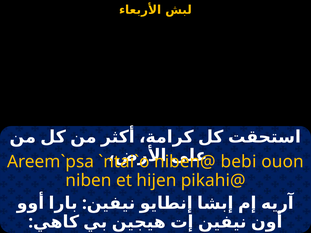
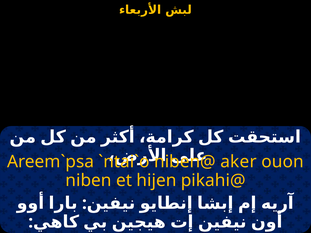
bebi: bebi -> aker
